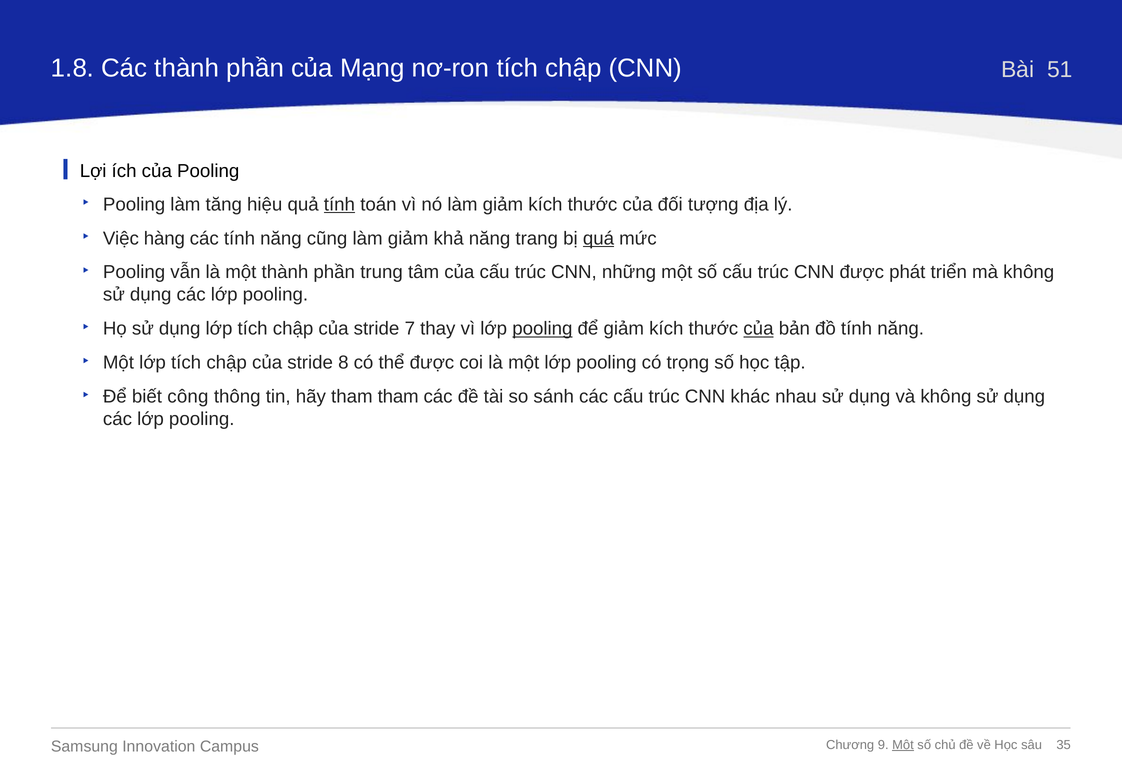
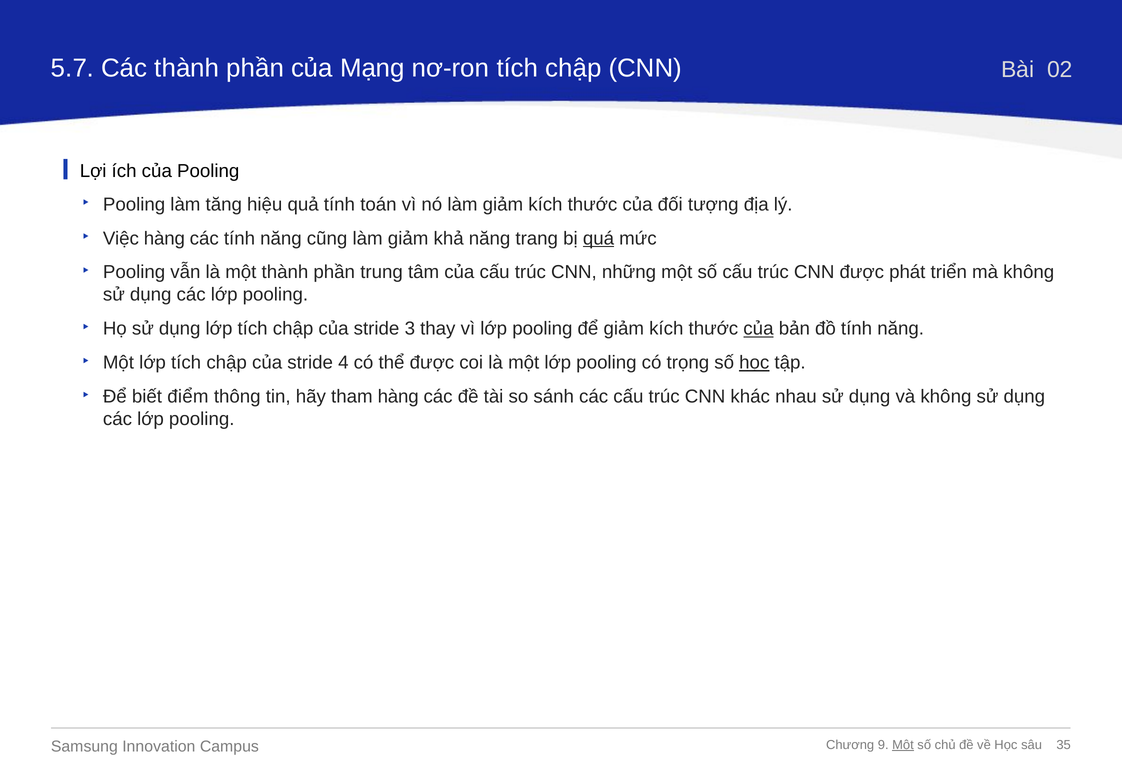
1.8: 1.8 -> 5.7
51: 51 -> 02
tính at (339, 204) underline: present -> none
7: 7 -> 3
pooling at (542, 329) underline: present -> none
8: 8 -> 4
học at (754, 363) underline: none -> present
công: công -> điểm
tham tham: tham -> hàng
